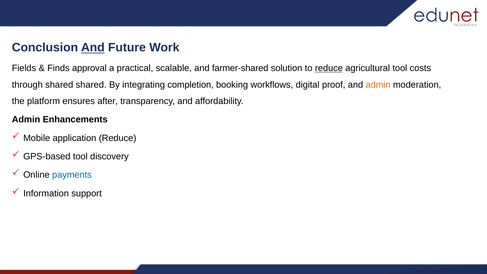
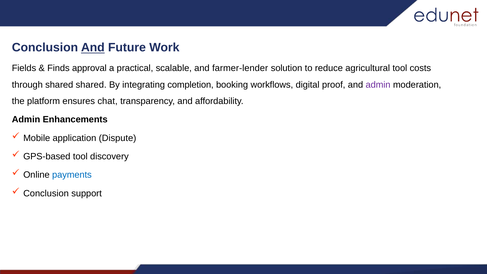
farmer-shared: farmer-shared -> farmer-lender
reduce at (329, 68) underline: present -> none
admin at (378, 85) colour: orange -> purple
after: after -> chat
application Reduce: Reduce -> Dispute
Information at (46, 193): Information -> Conclusion
